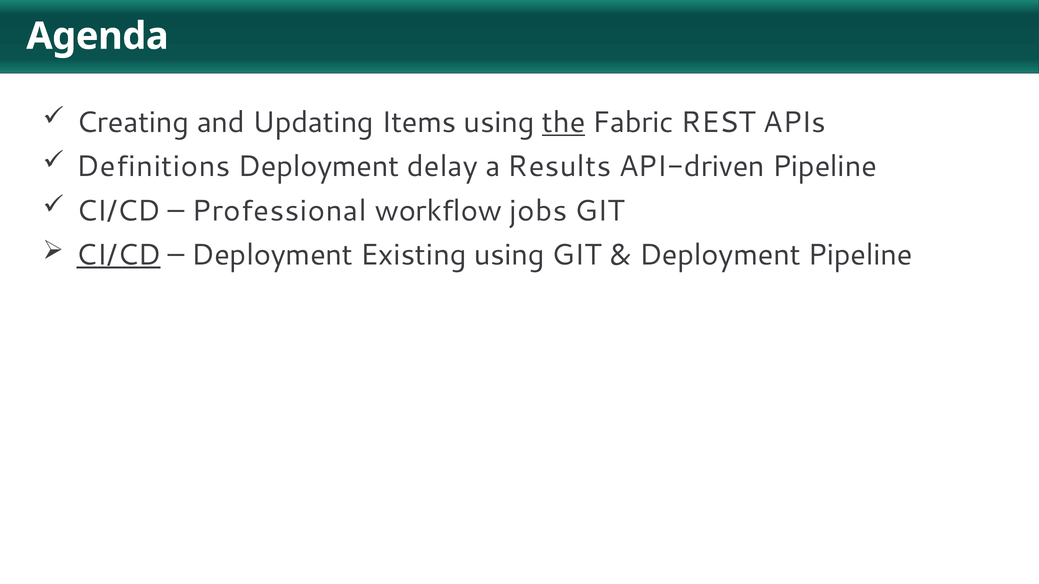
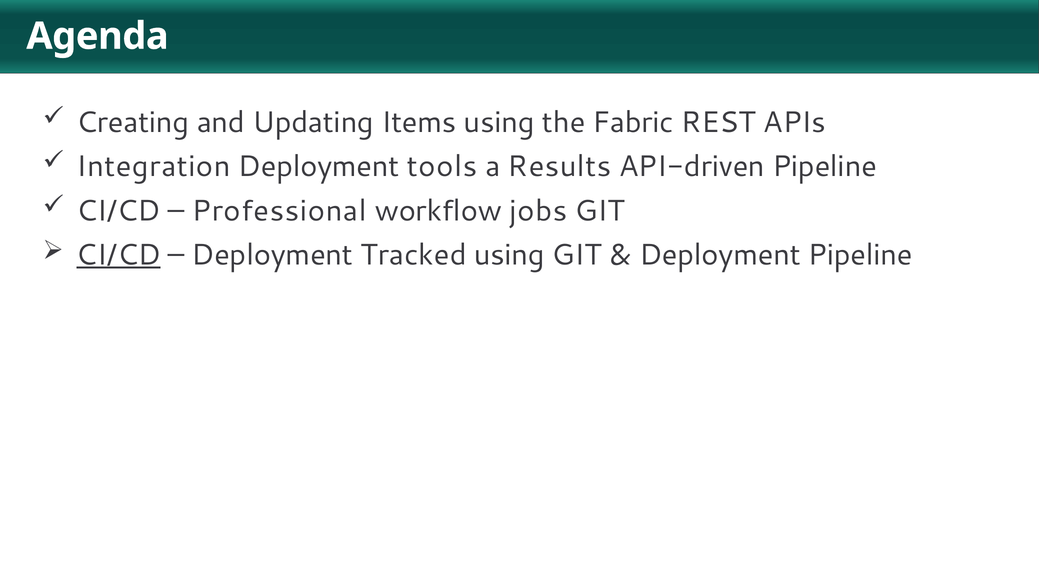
the underline: present -> none
Definitions: Definitions -> Integration
delay: delay -> tools
Existing: Existing -> Tracked
